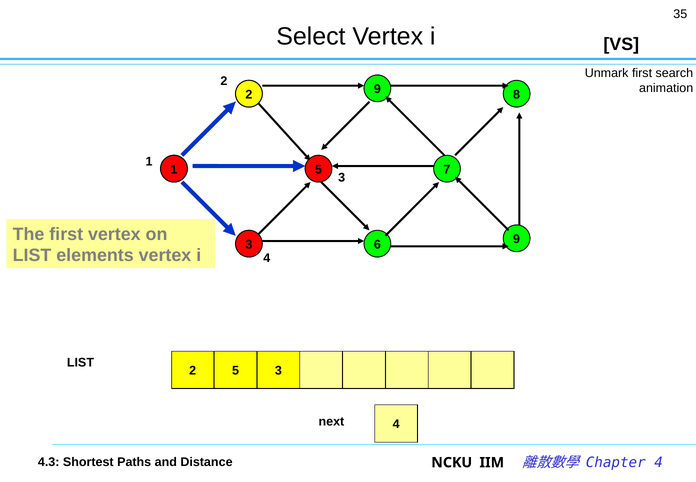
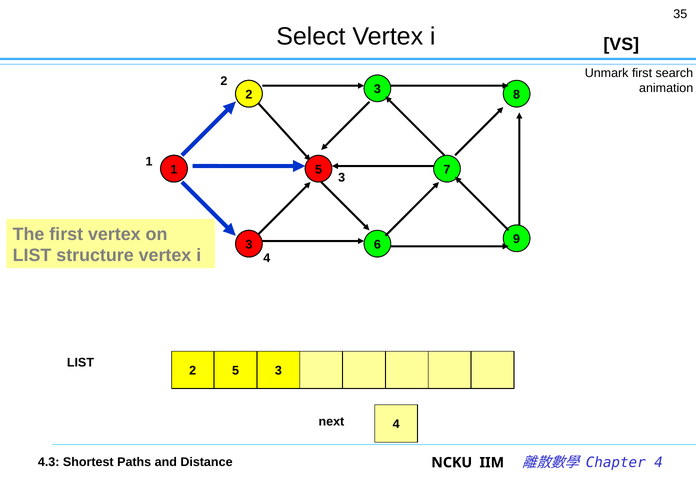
9 at (377, 89): 9 -> 3
elements: elements -> structure
